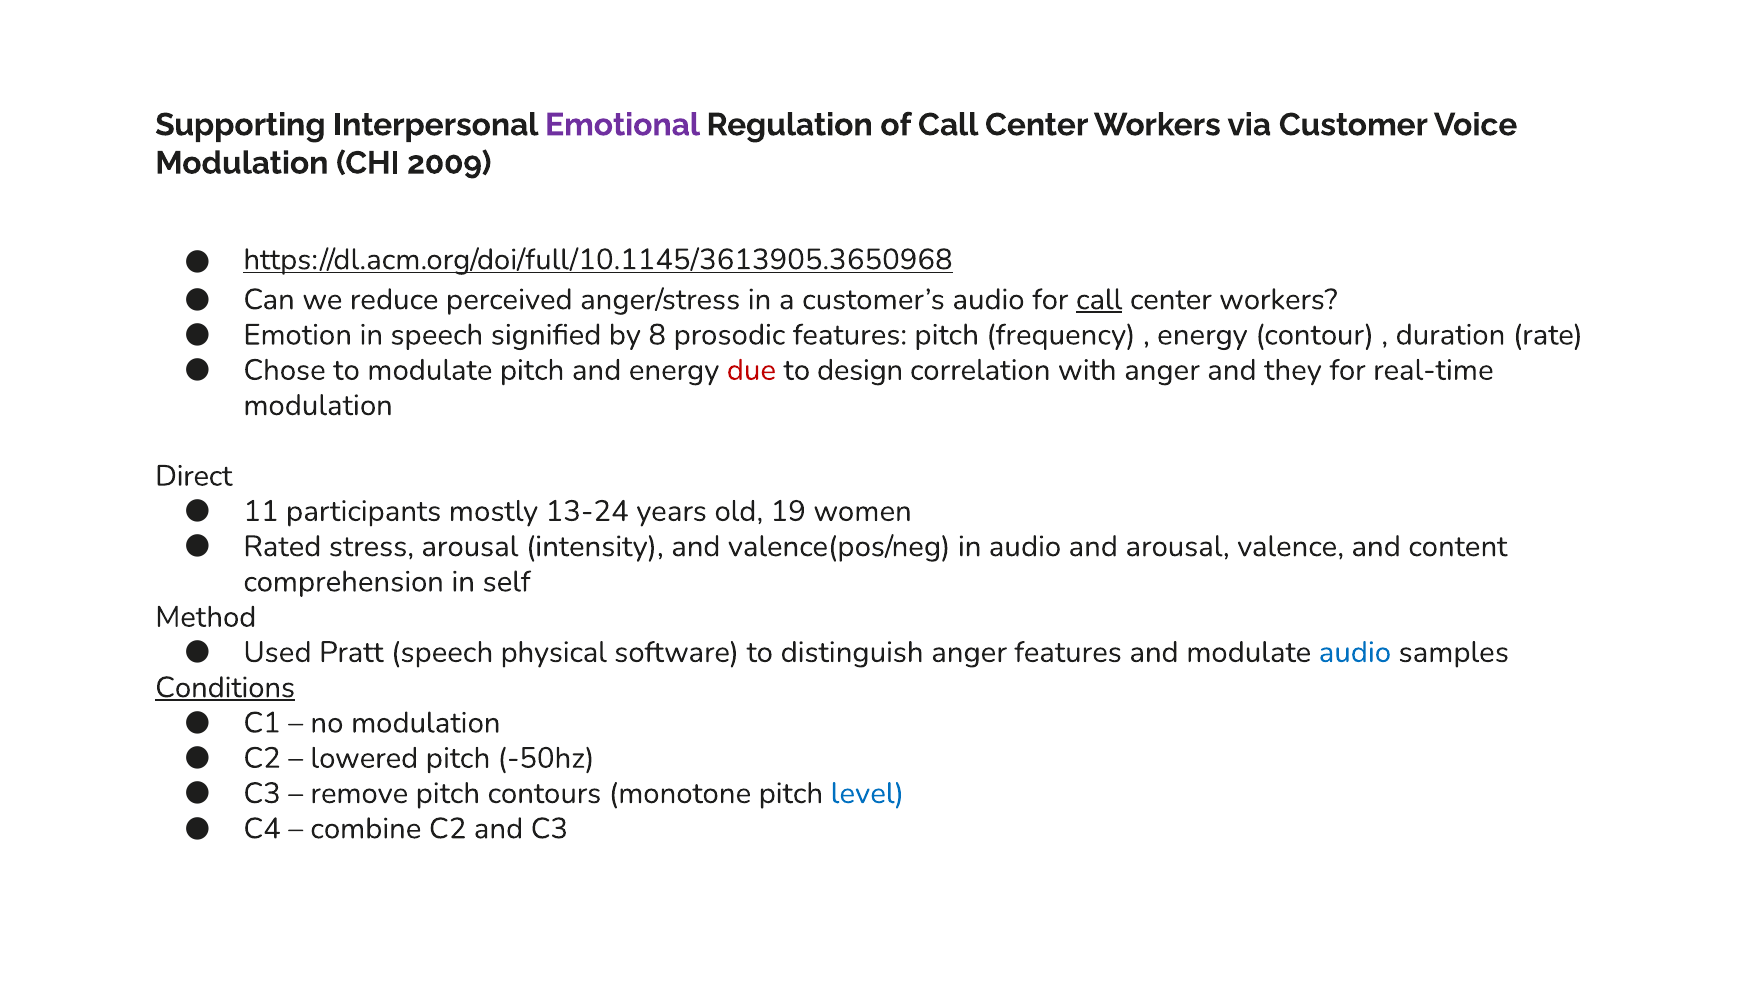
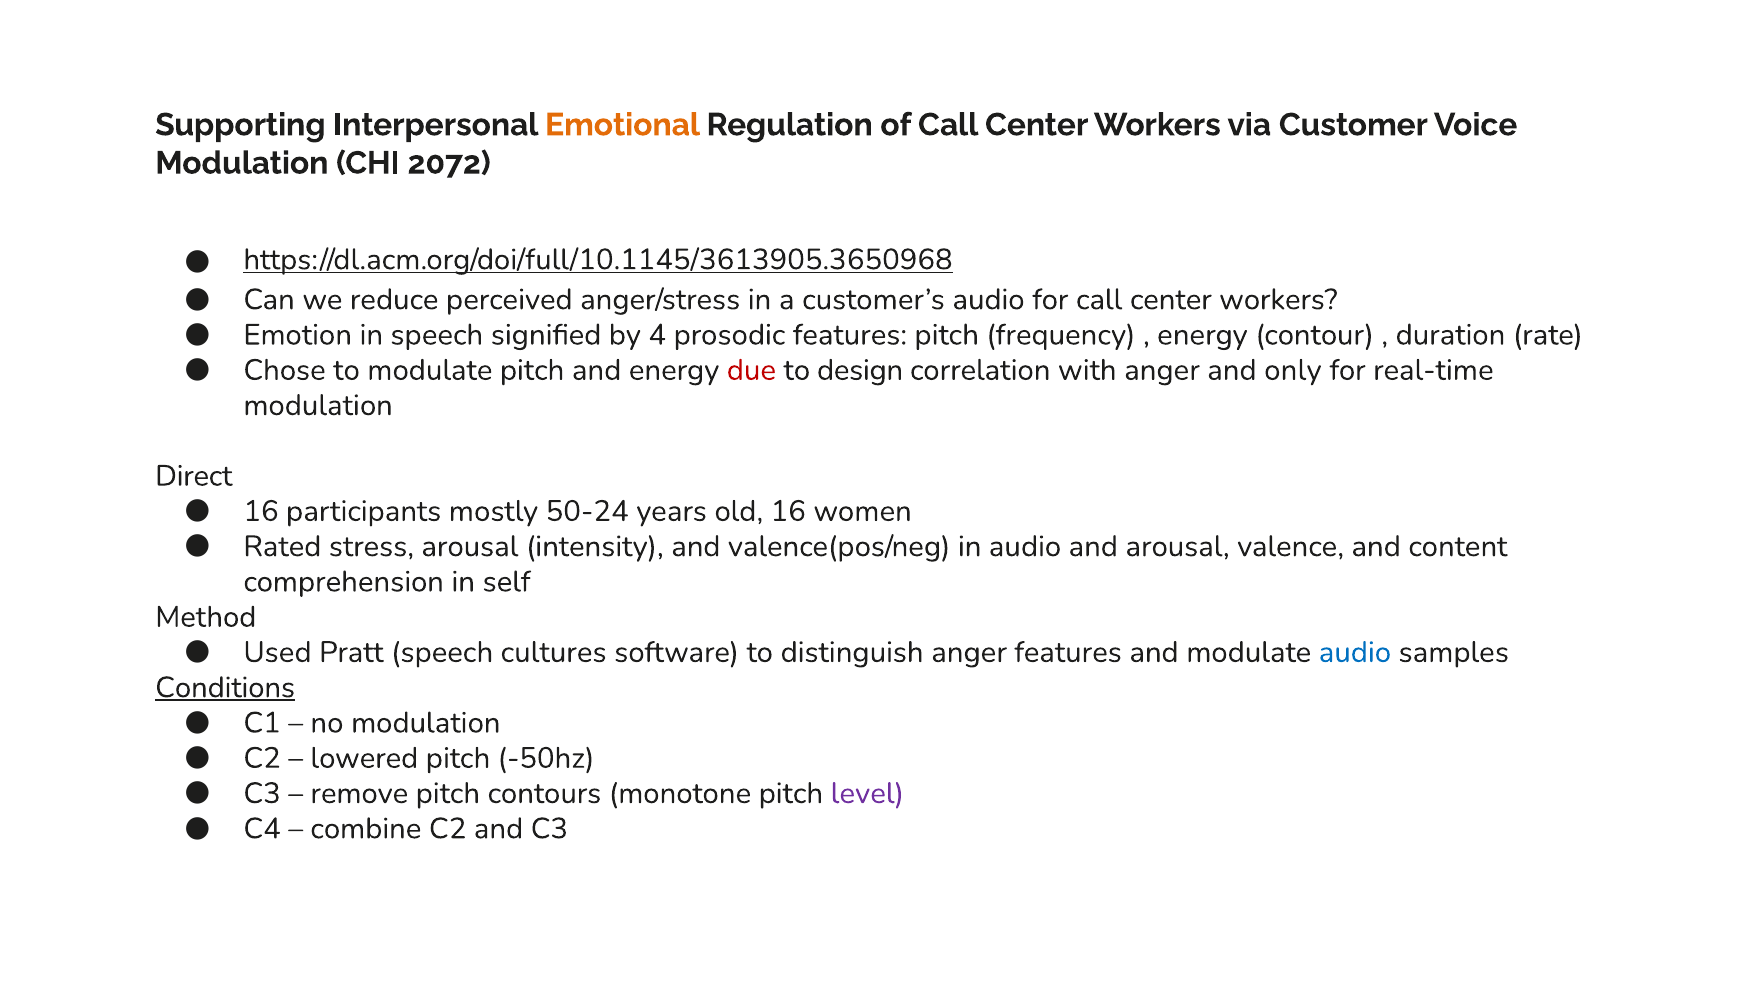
Emotional colour: purple -> orange
2009: 2009 -> 2072
call at (1099, 300) underline: present -> none
8: 8 -> 4
they: they -> only
11 at (261, 511): 11 -> 16
13-24: 13-24 -> 50-24
old 19: 19 -> 16
physical: physical -> cultures
level colour: blue -> purple
